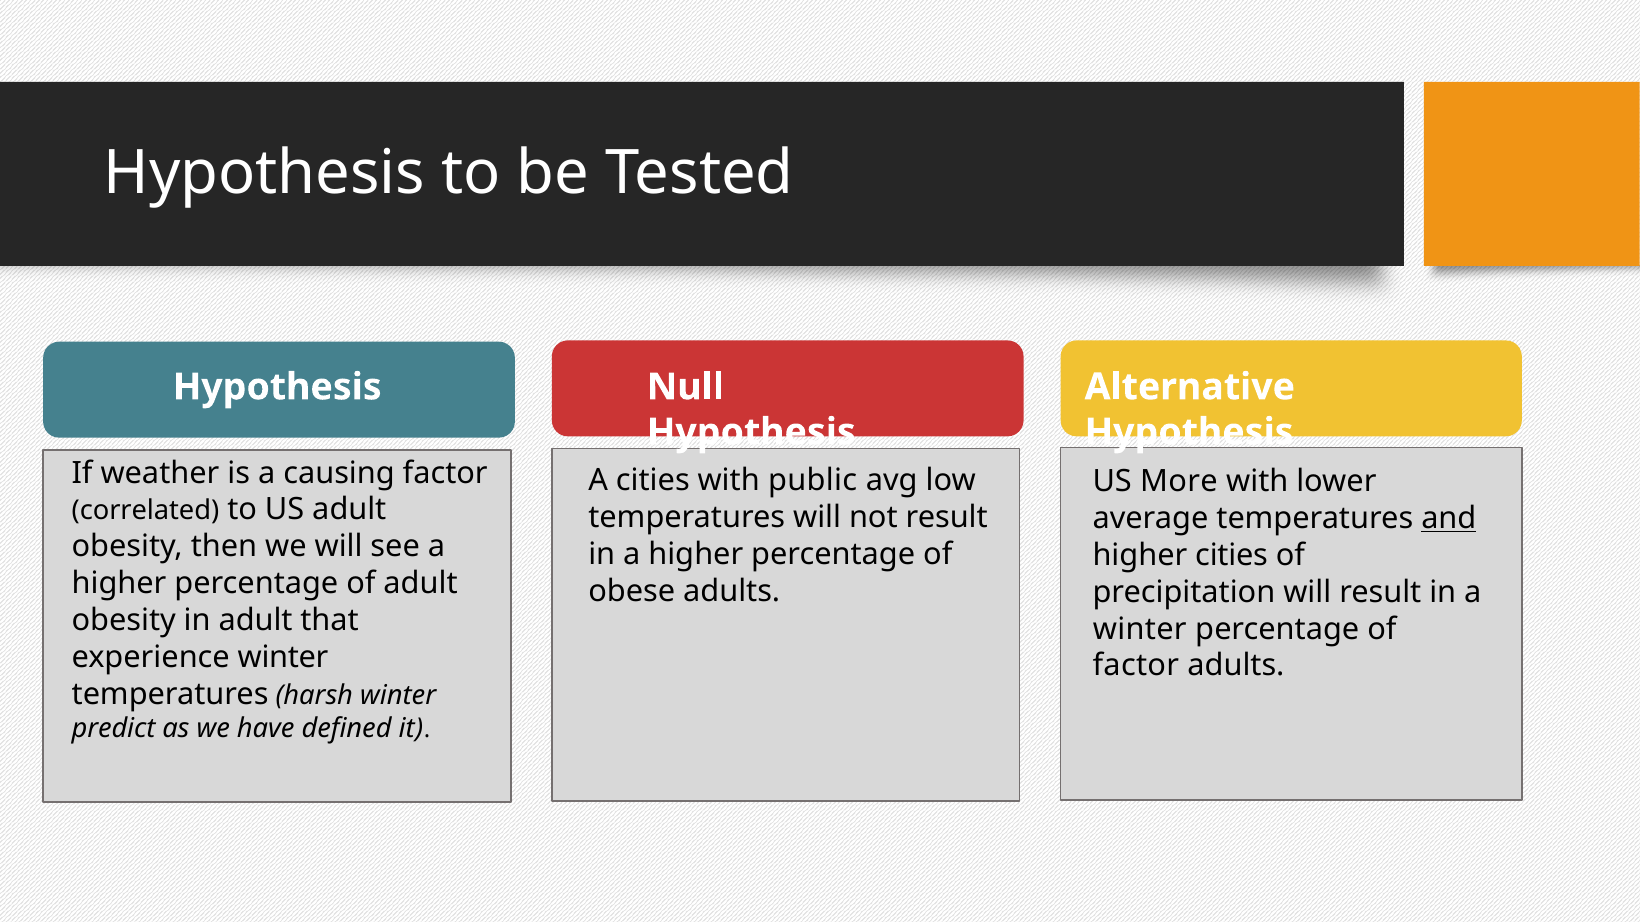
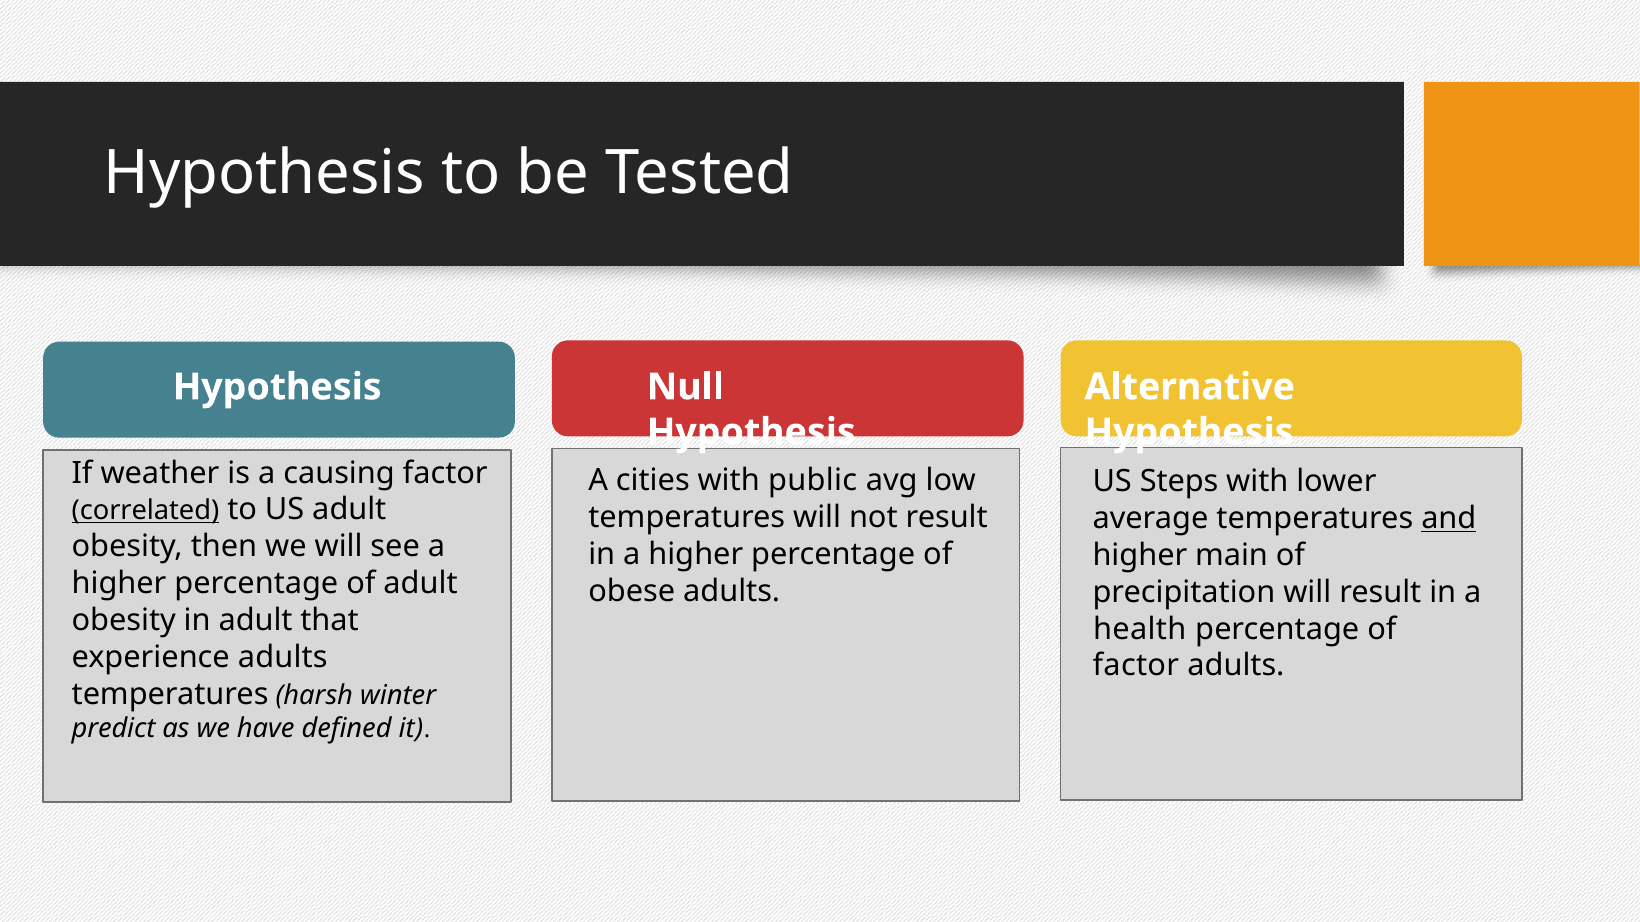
More: More -> Steps
correlated underline: none -> present
higher cities: cities -> main
winter at (1140, 629): winter -> health
experience winter: winter -> adults
